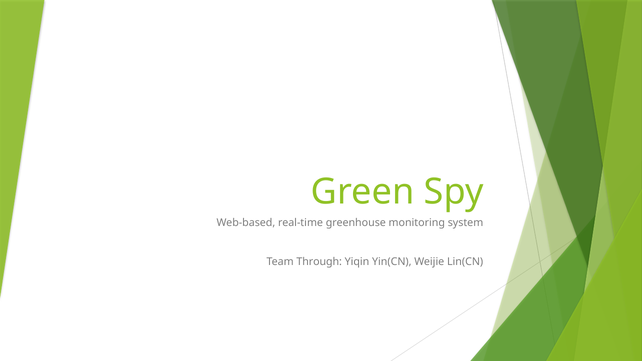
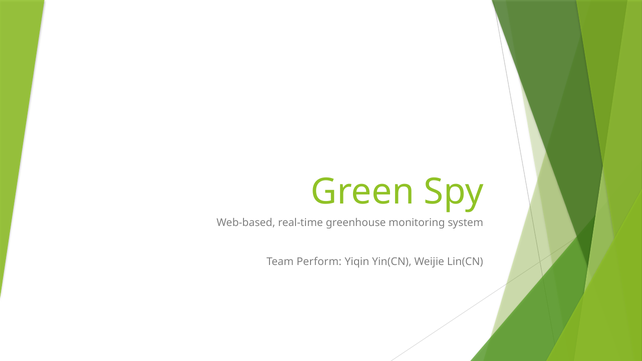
Through: Through -> Perform
